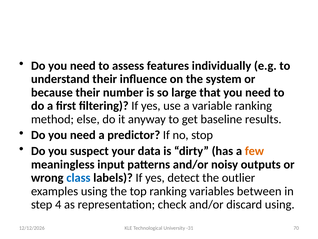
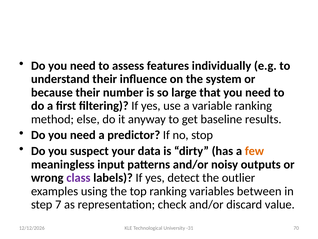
class colour: blue -> purple
4: 4 -> 7
discard using: using -> value
